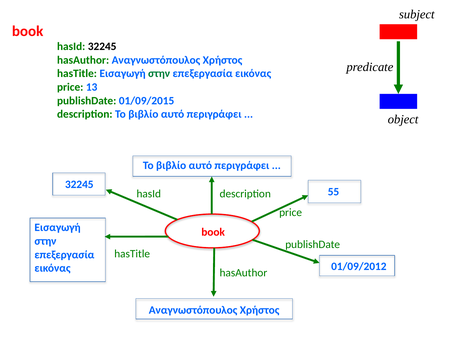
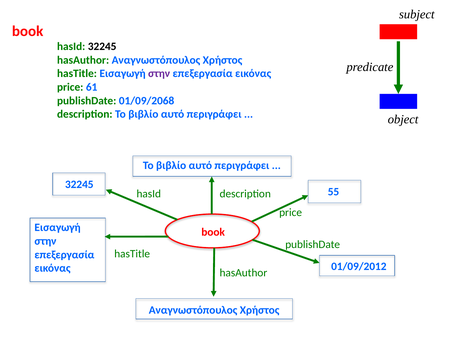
στην at (159, 74) colour: green -> purple
13: 13 -> 61
01/09/2015: 01/09/2015 -> 01/09/2068
